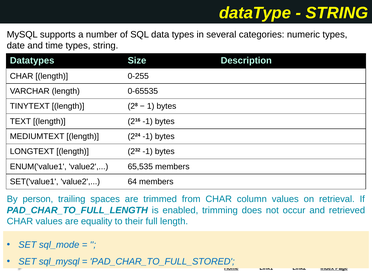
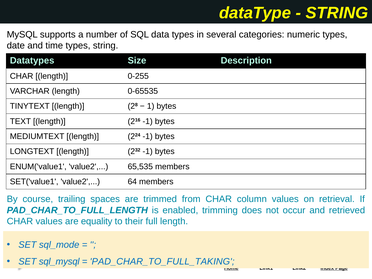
person: person -> course
PAD_CHAR_TO_FULL_STORED: PAD_CHAR_TO_FULL_STORED -> PAD_CHAR_TO_FULL_TAKING
